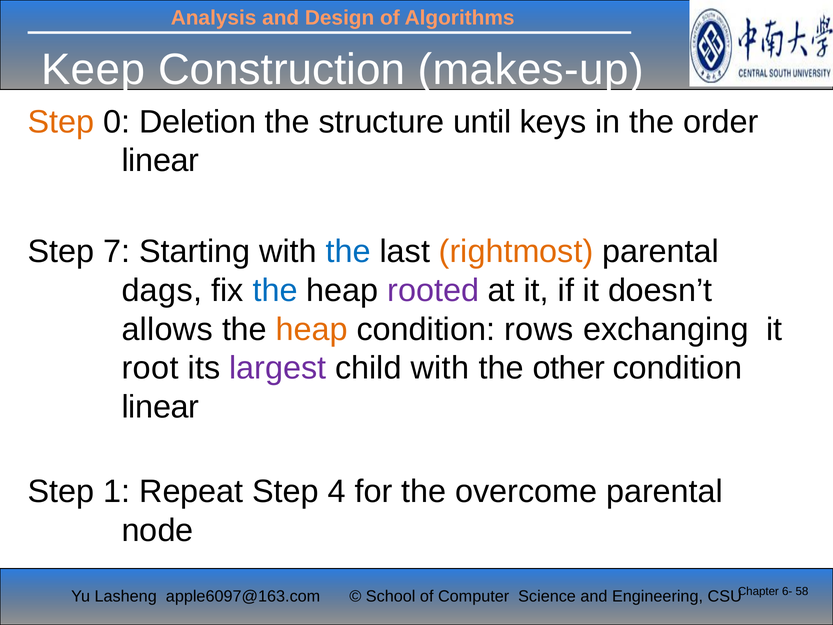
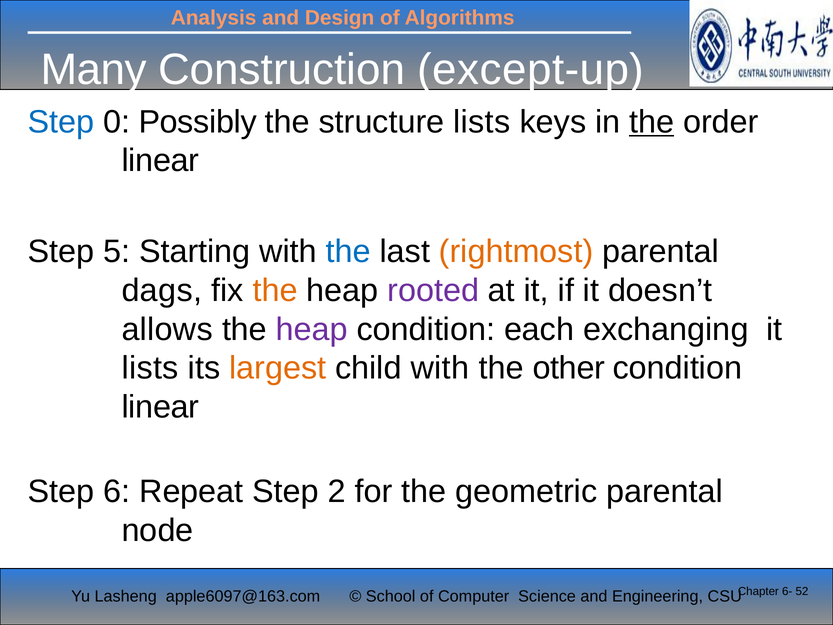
Keep: Keep -> Many
makes-up: makes-up -> except-up
Step at (61, 122) colour: orange -> blue
Deletion: Deletion -> Possibly
structure until: until -> lists
the at (652, 122) underline: none -> present
7: 7 -> 5
the at (275, 290) colour: blue -> orange
heap at (312, 329) colour: orange -> purple
rows: rows -> each
root at (150, 368): root -> lists
largest colour: purple -> orange
1: 1 -> 6
4: 4 -> 2
overcome: overcome -> geometric
58: 58 -> 52
